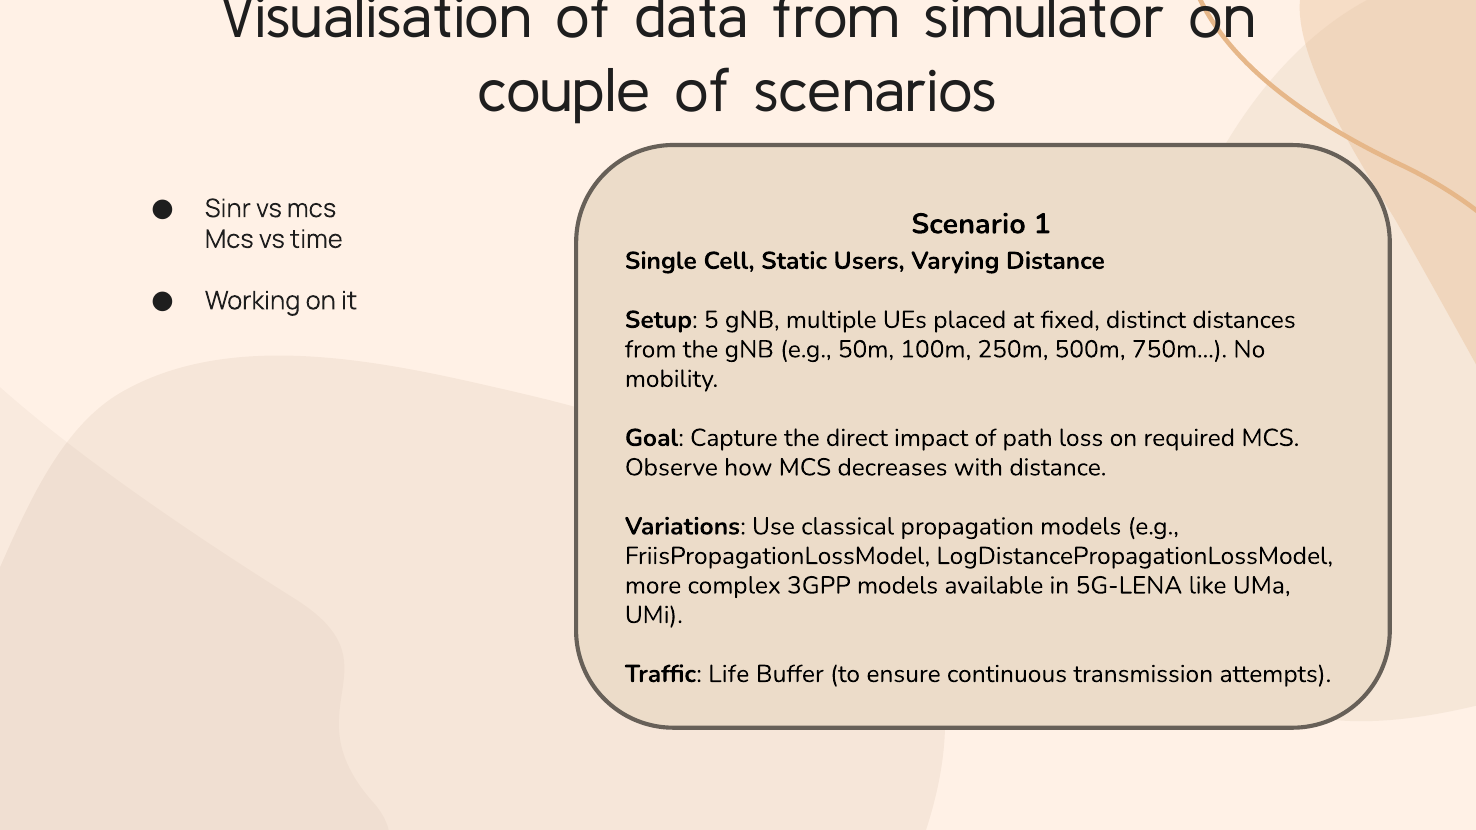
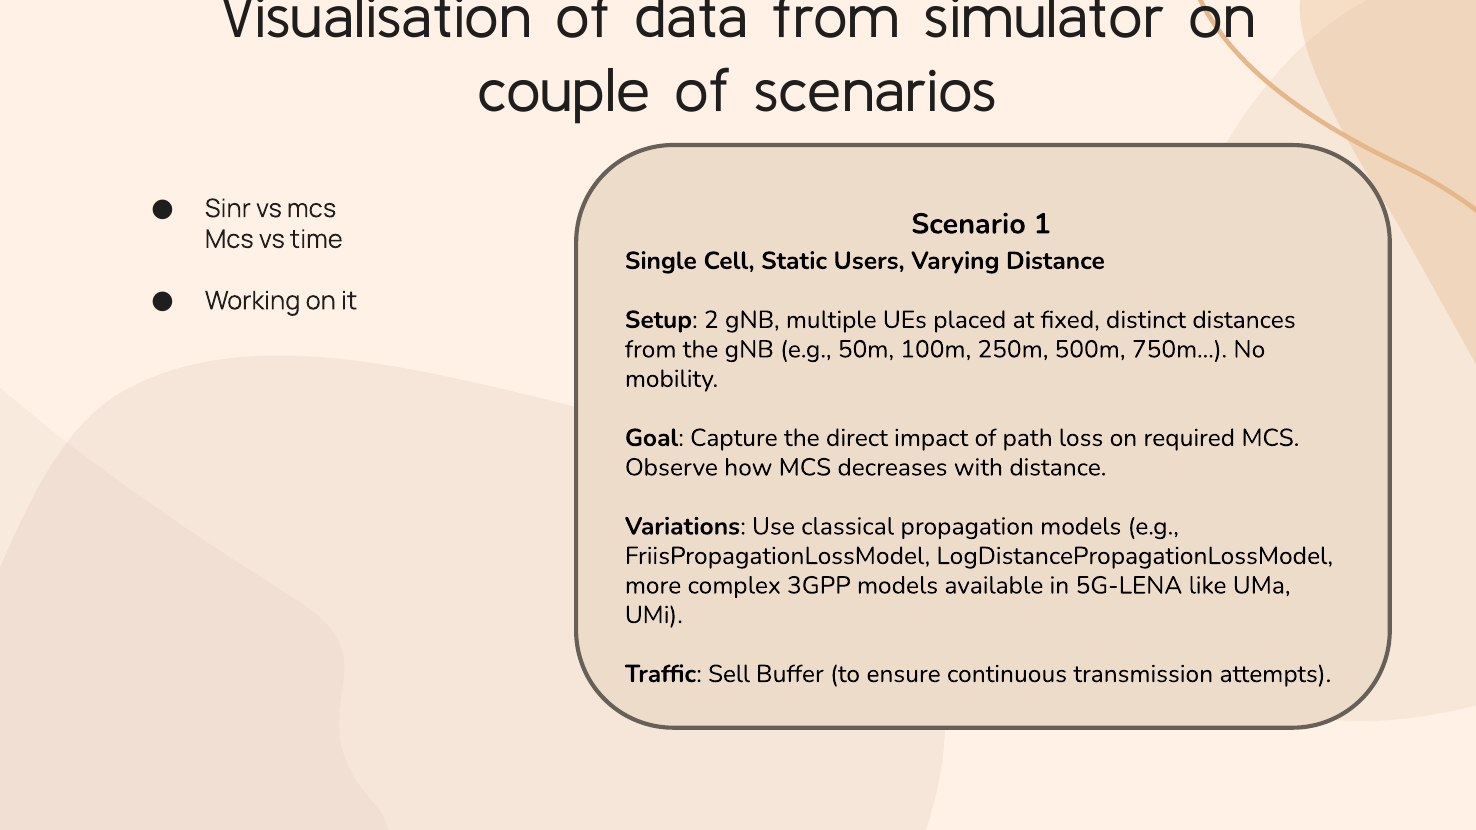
5: 5 -> 2
Life: Life -> Sell
